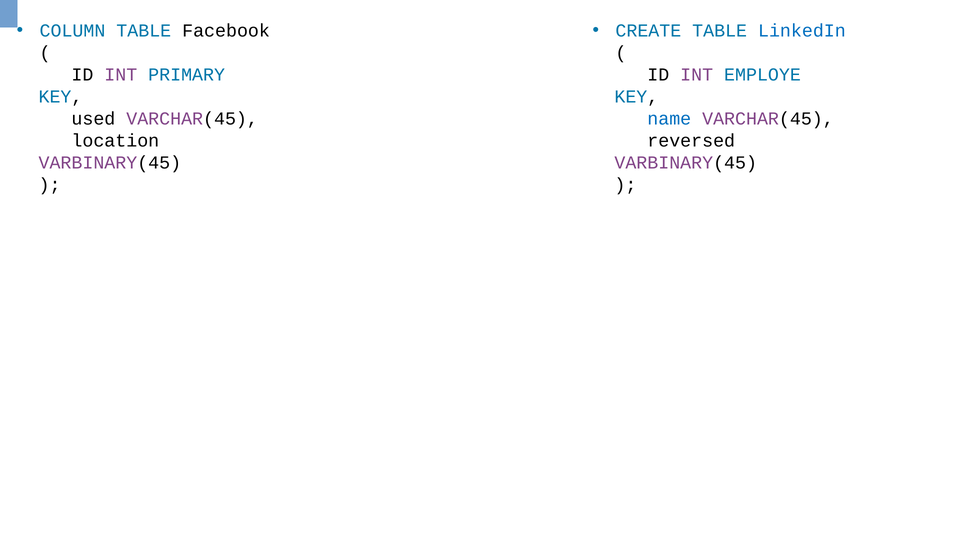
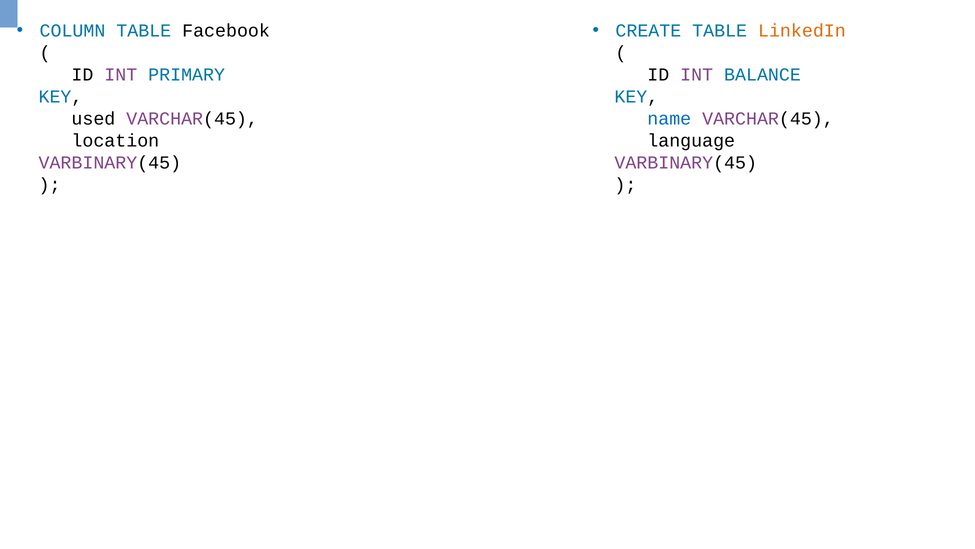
LinkedIn colour: blue -> orange
EMPLOYE: EMPLOYE -> BALANCE
reversed: reversed -> language
